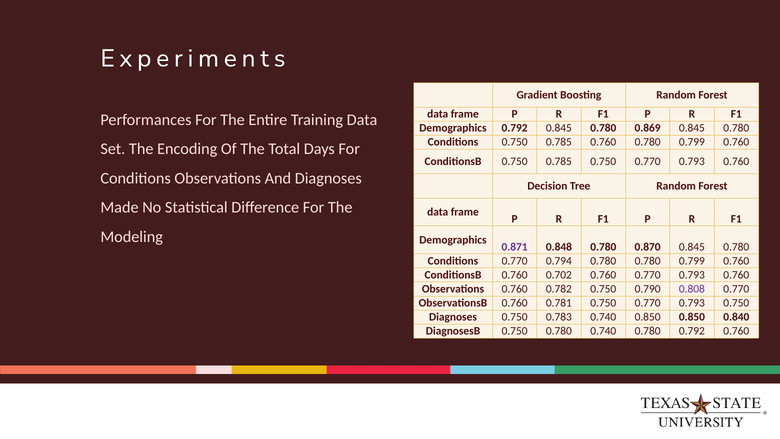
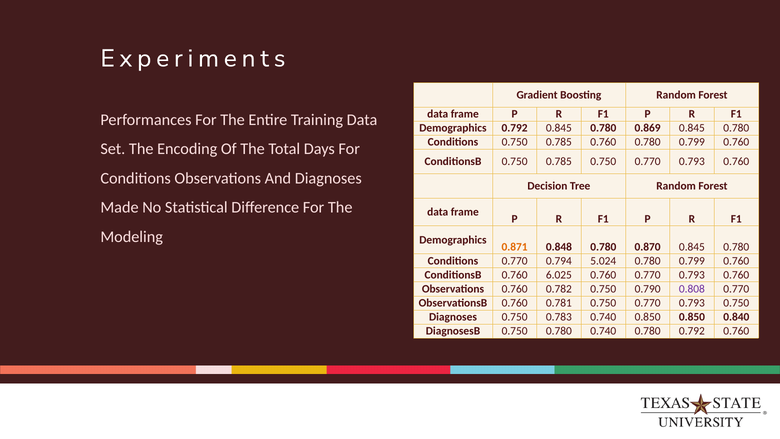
0.871 colour: purple -> orange
0.794 0.780: 0.780 -> 5.024
0.702: 0.702 -> 6.025
